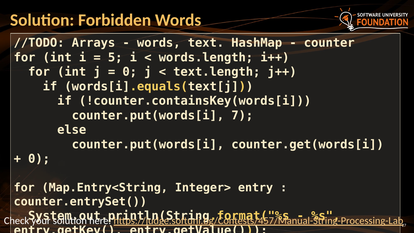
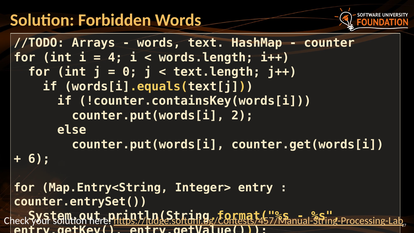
5: 5 -> 4
7: 7 -> 2
0 at (39, 159): 0 -> 6
